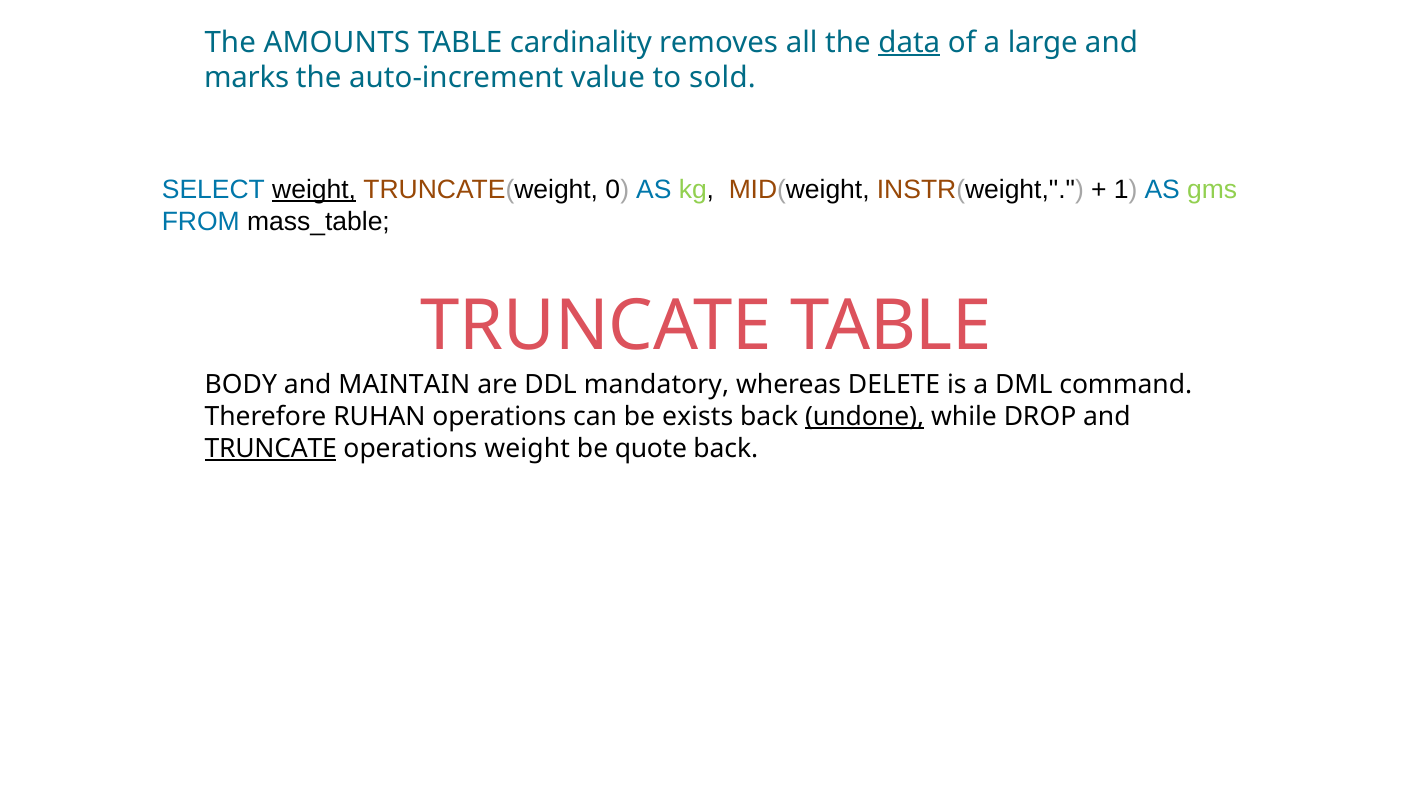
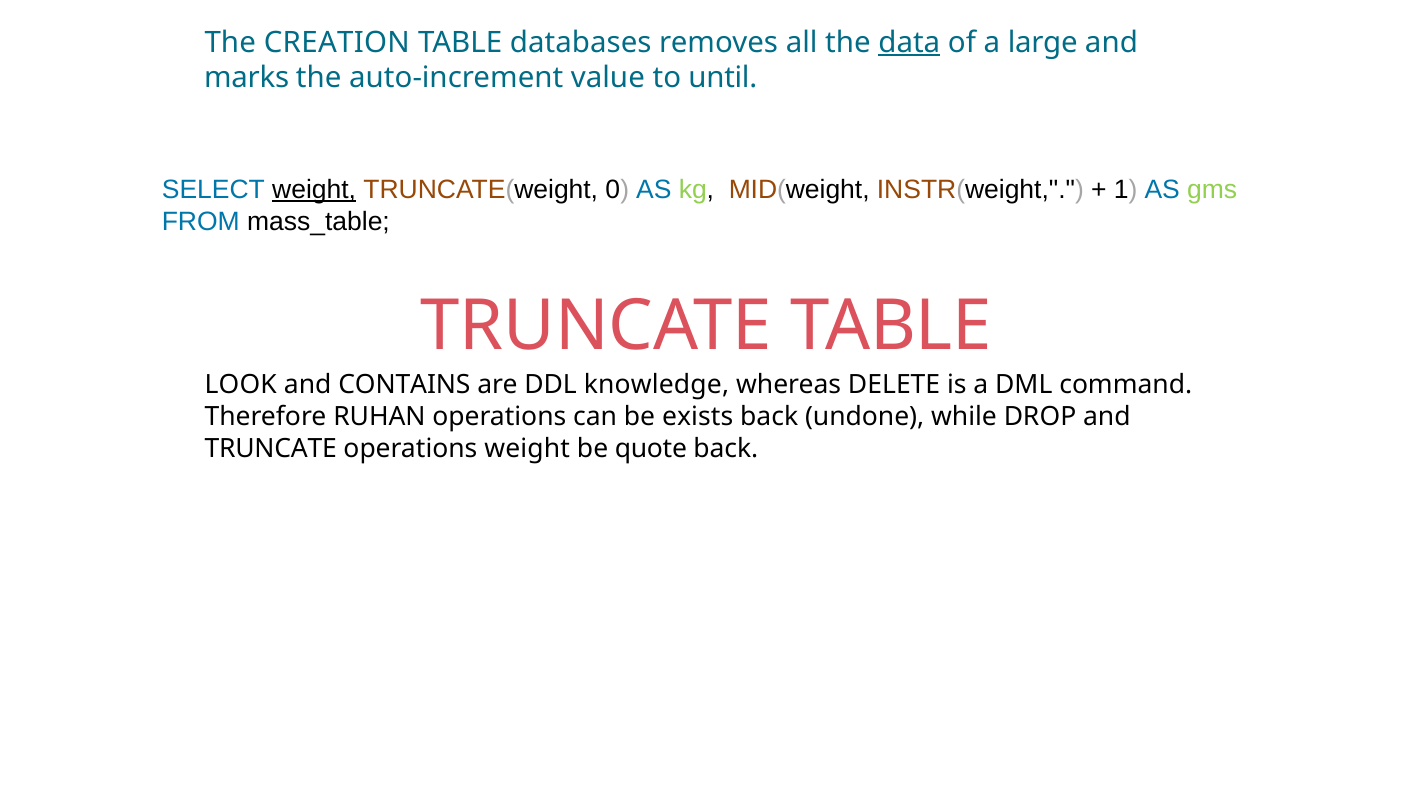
AMOUNTS: AMOUNTS -> CREATION
cardinality: cardinality -> databases
sold: sold -> until
BODY: BODY -> LOOK
MAINTAIN: MAINTAIN -> CONTAINS
mandatory: mandatory -> knowledge
undone underline: present -> none
TRUNCATE at (271, 449) underline: present -> none
